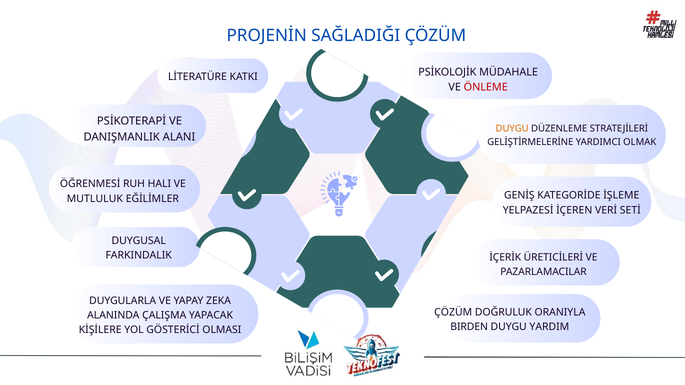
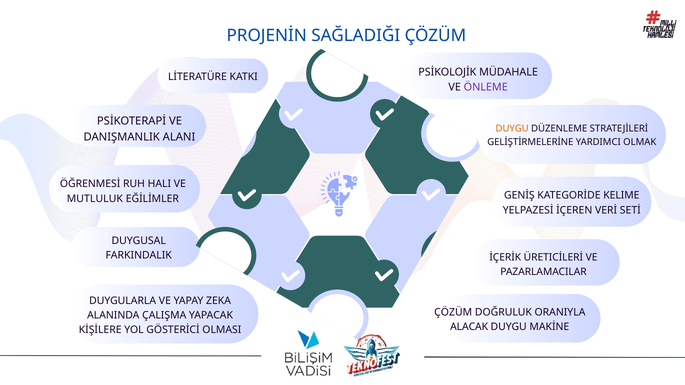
ÖNLEME colour: red -> purple
İŞLEME: İŞLEME -> KELIME
BIRDEN: BIRDEN -> ALACAK
YARDIM: YARDIM -> MAKİNE
